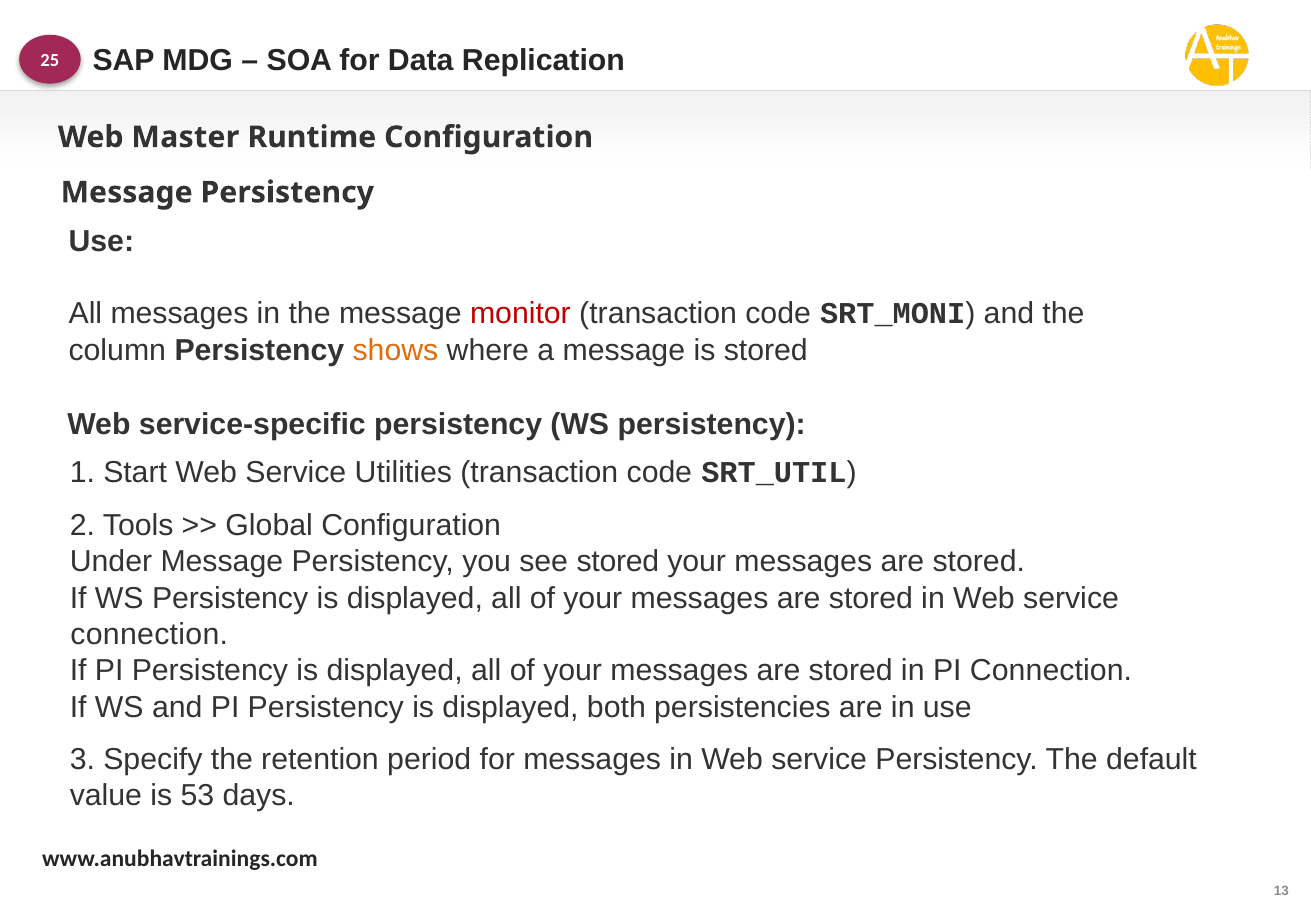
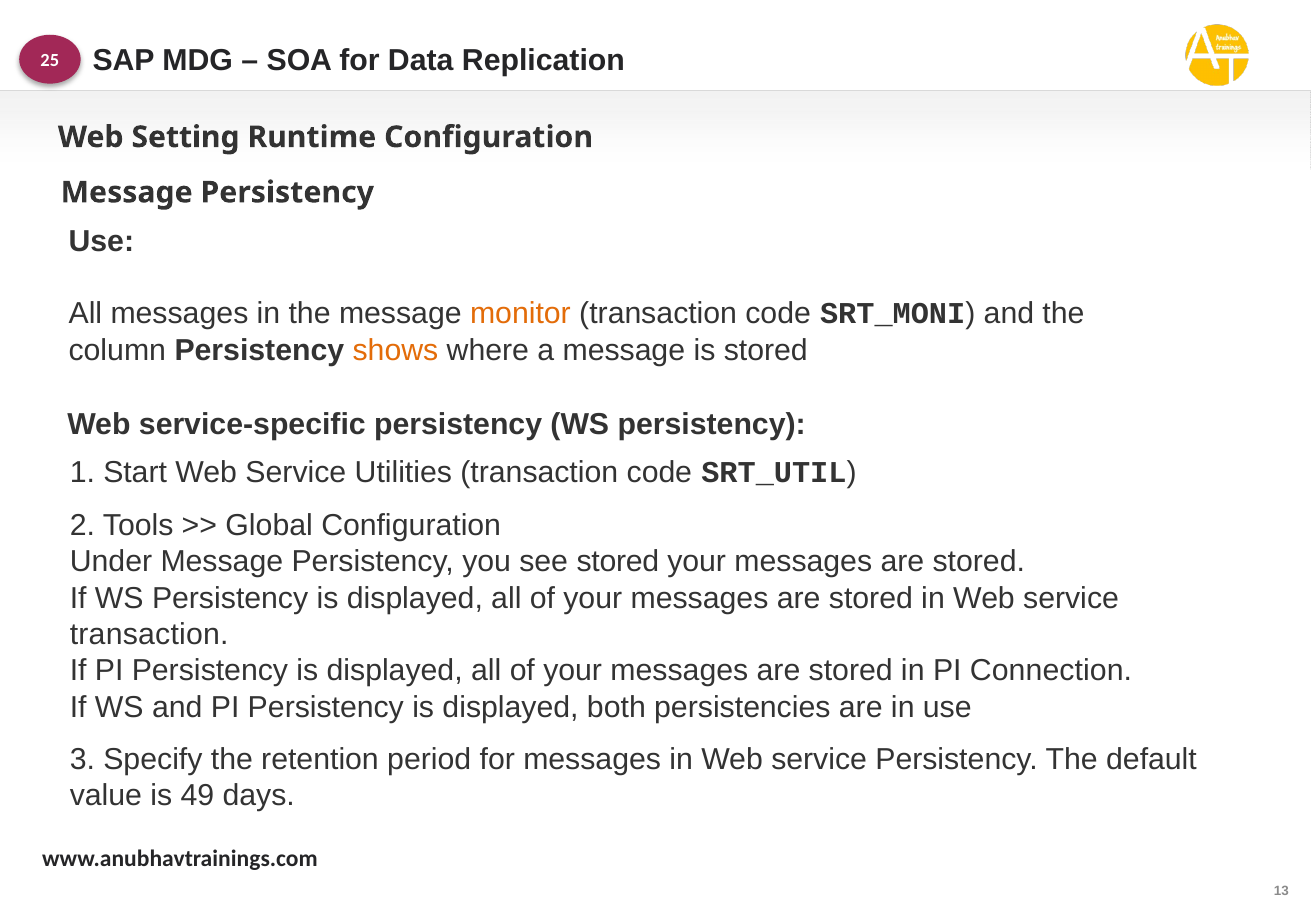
Master: Master -> Setting
monitor colour: red -> orange
connection at (149, 634): connection -> transaction
53: 53 -> 49
